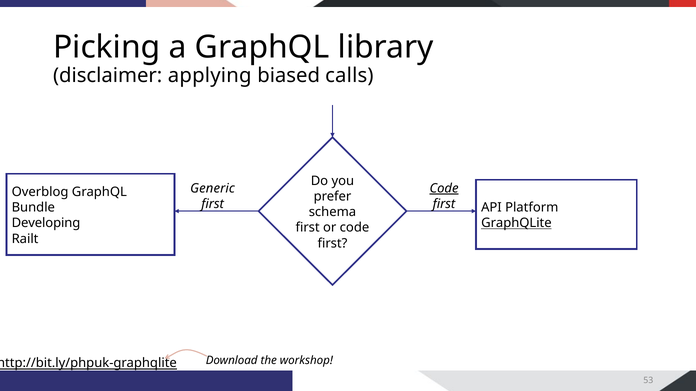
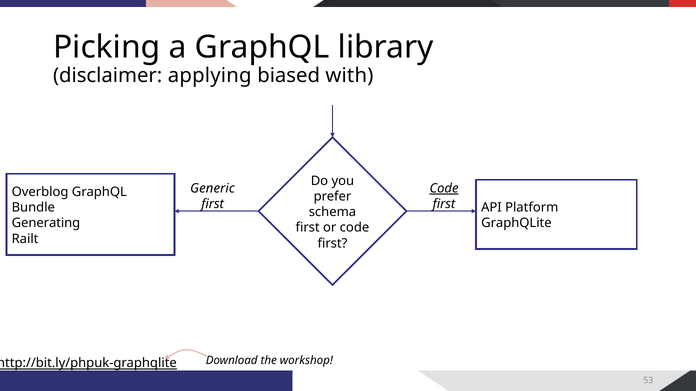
calls: calls -> with
Developing: Developing -> Generating
GraphQLite underline: present -> none
